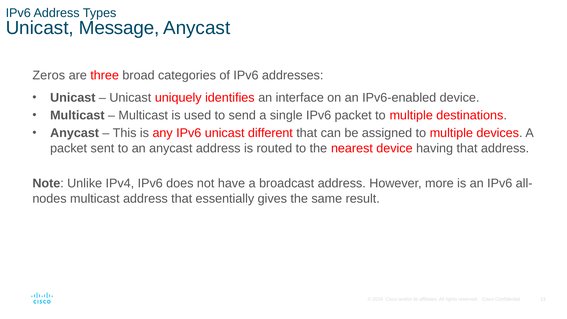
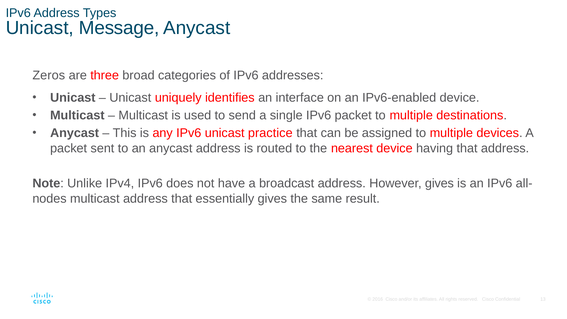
different: different -> practice
However more: more -> gives
